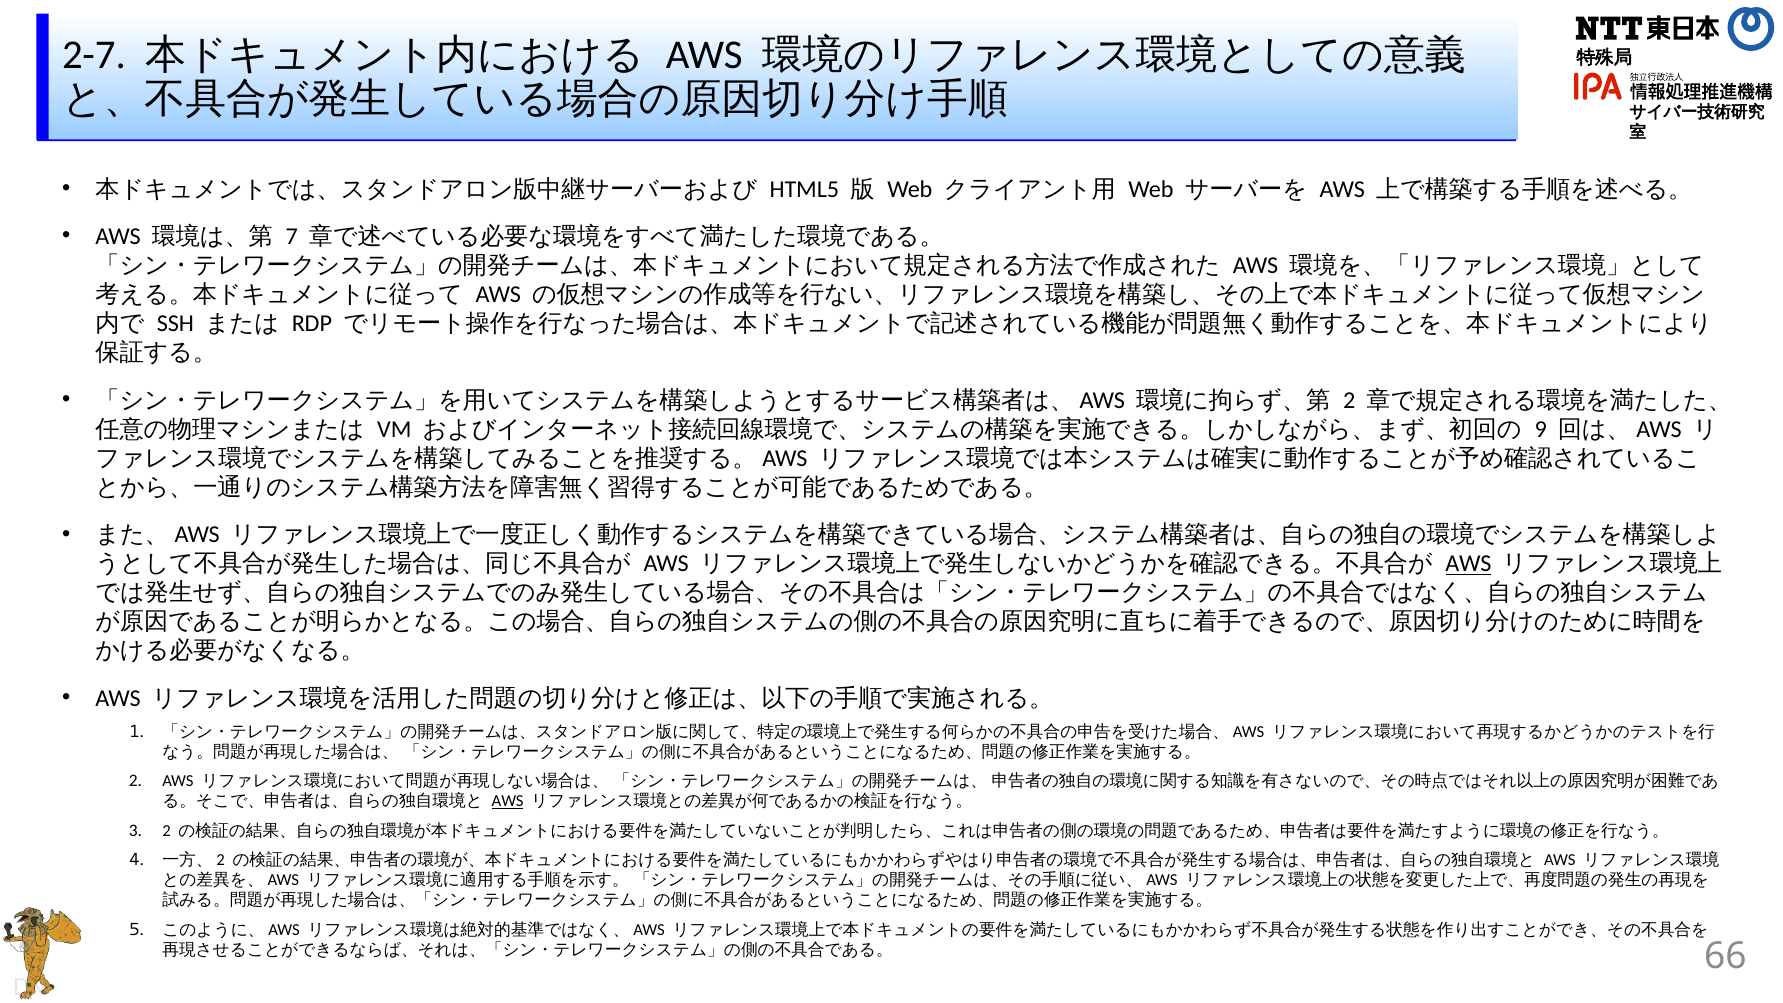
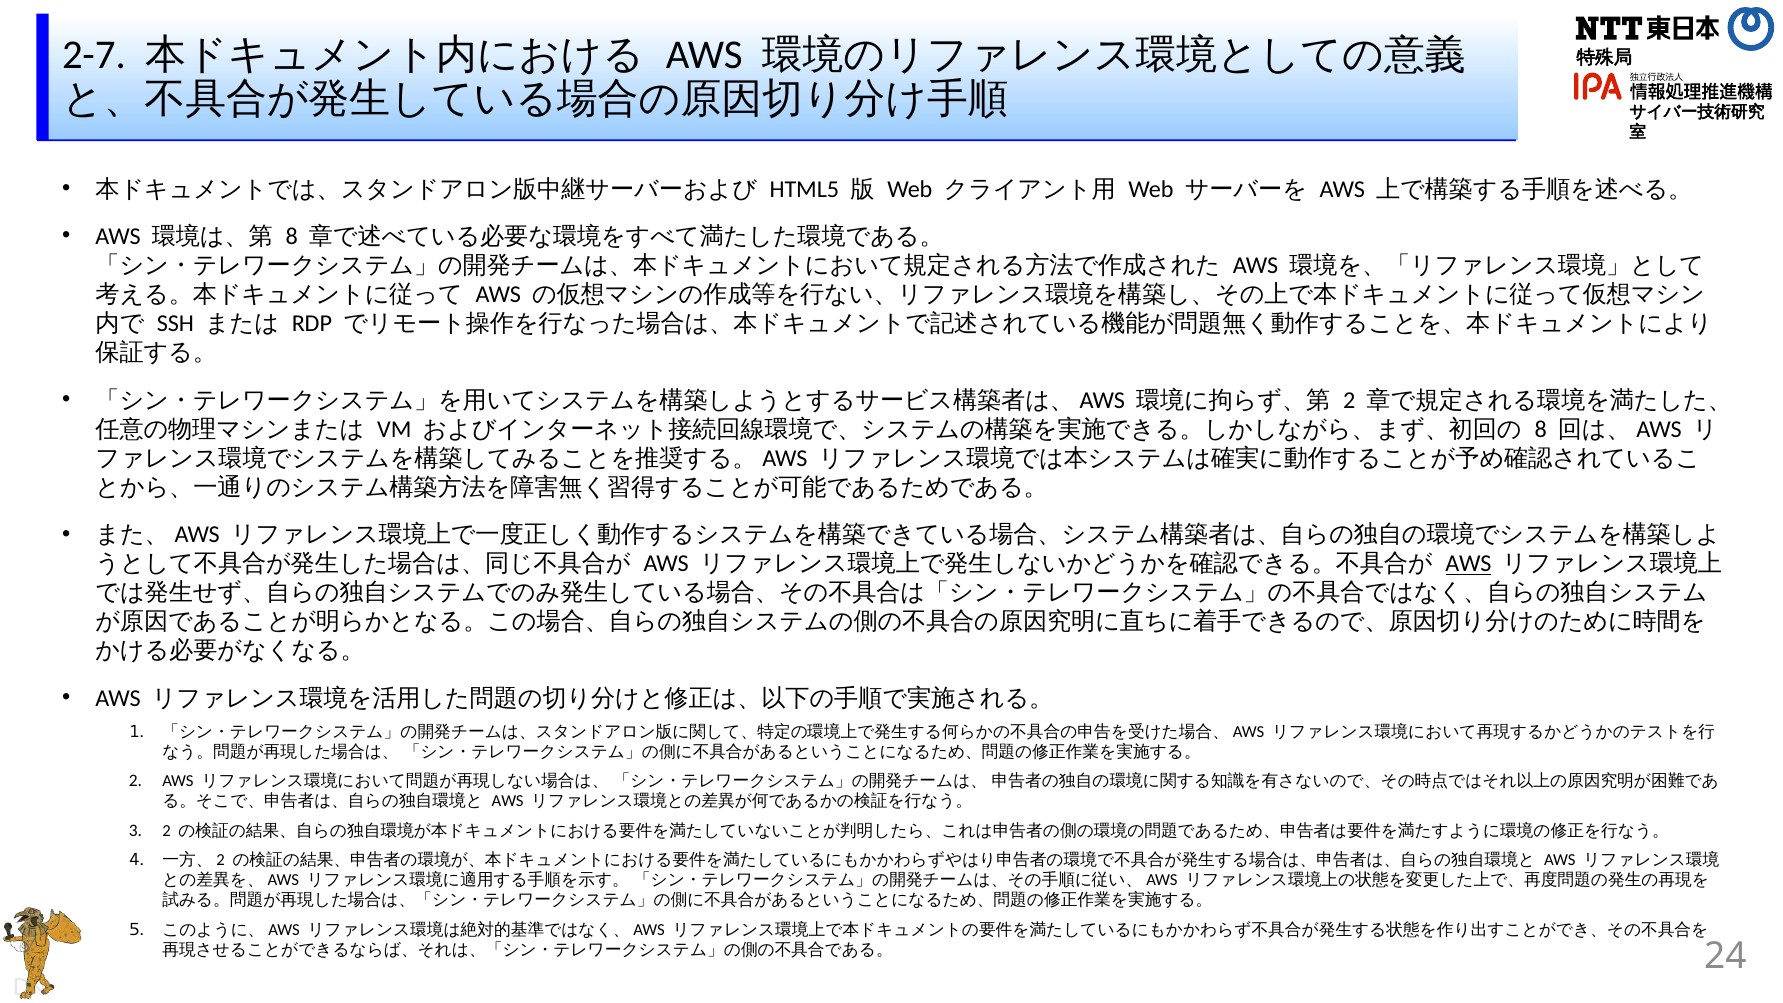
7 at (292, 237): 7 -> 8
9 at (1541, 429): 9 -> 8
AWS at (508, 801) underline: present -> none
66: 66 -> 24
